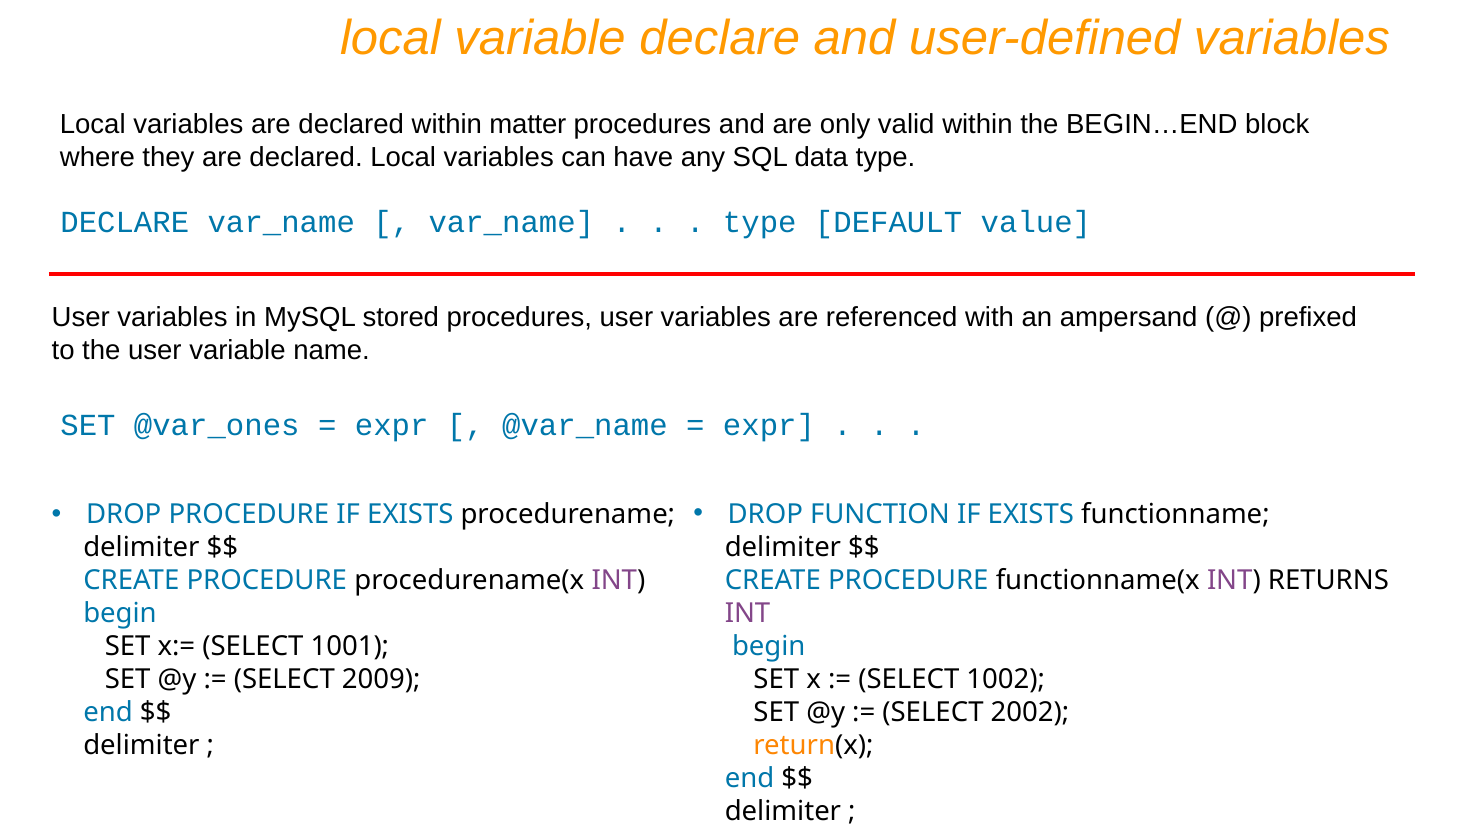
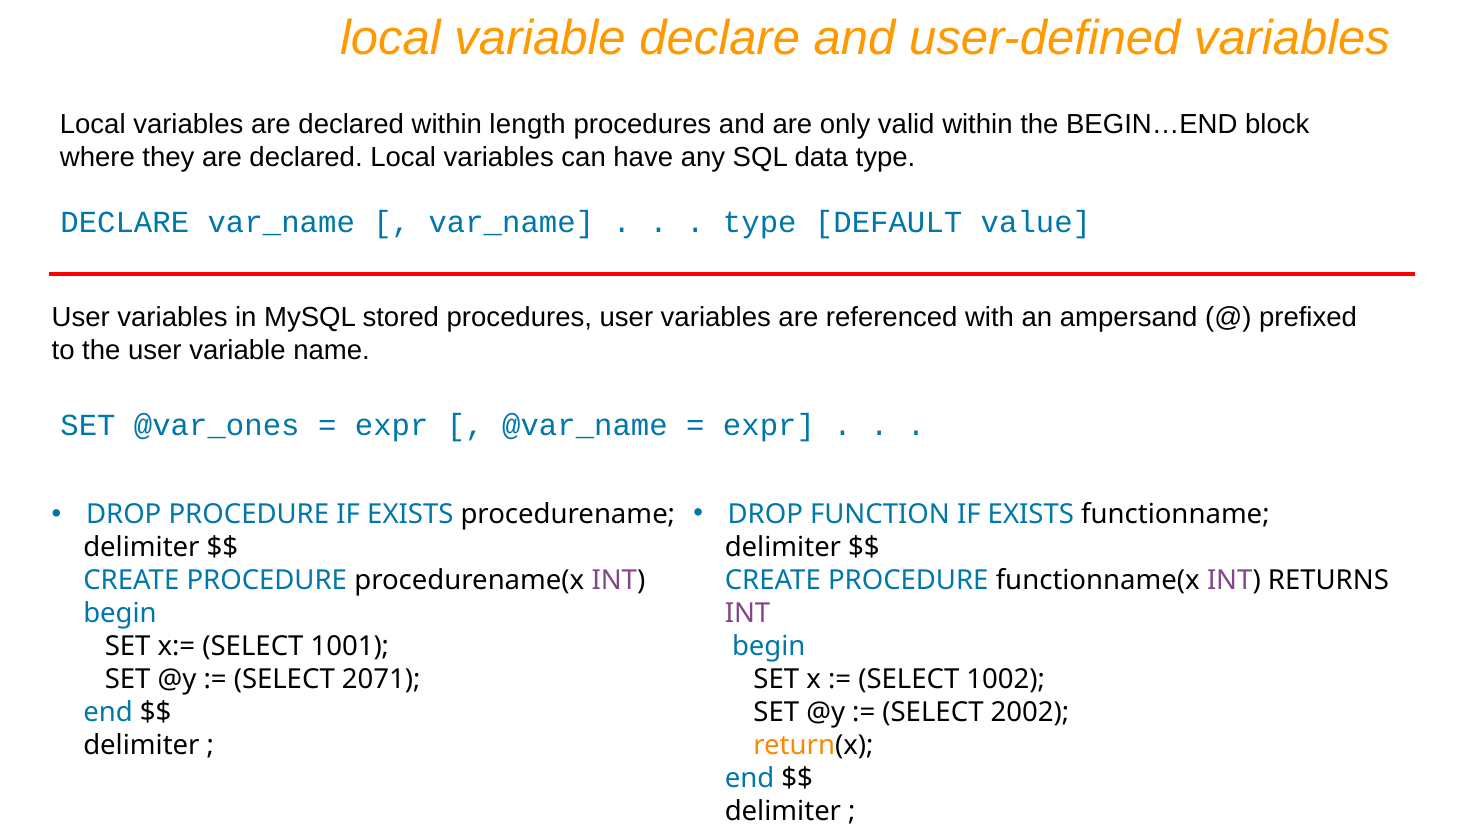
matter: matter -> length
2009: 2009 -> 2071
